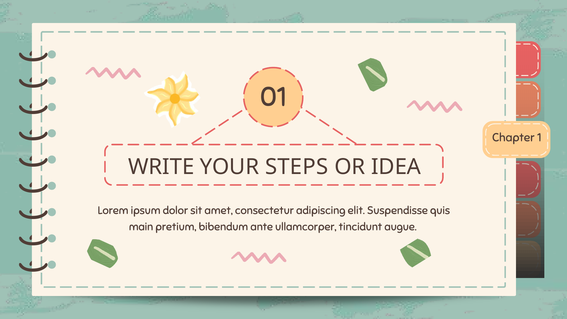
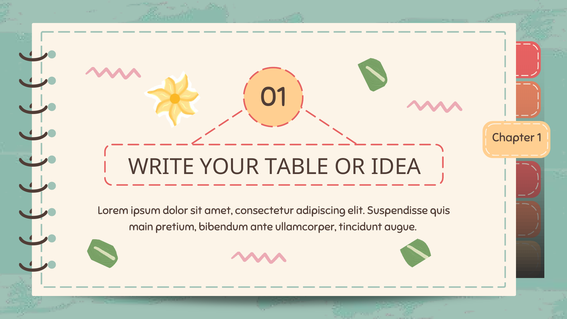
STEPS: STEPS -> TABLE
